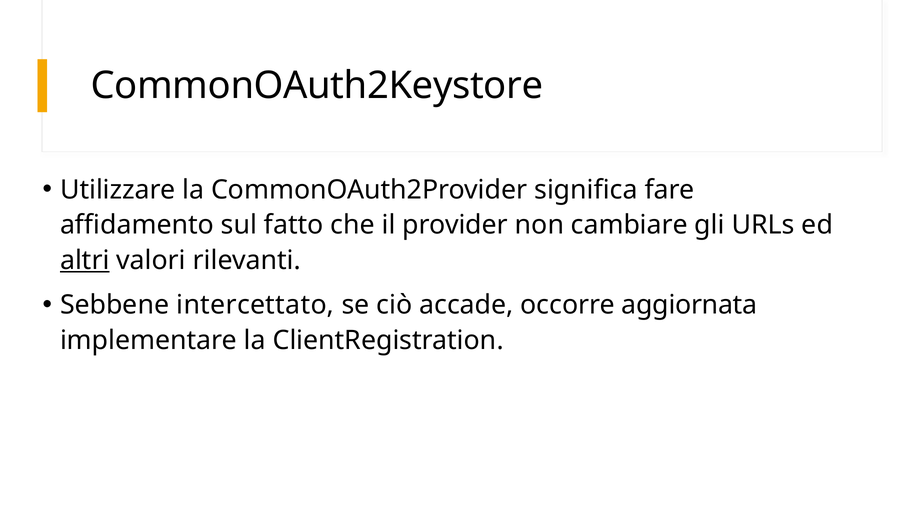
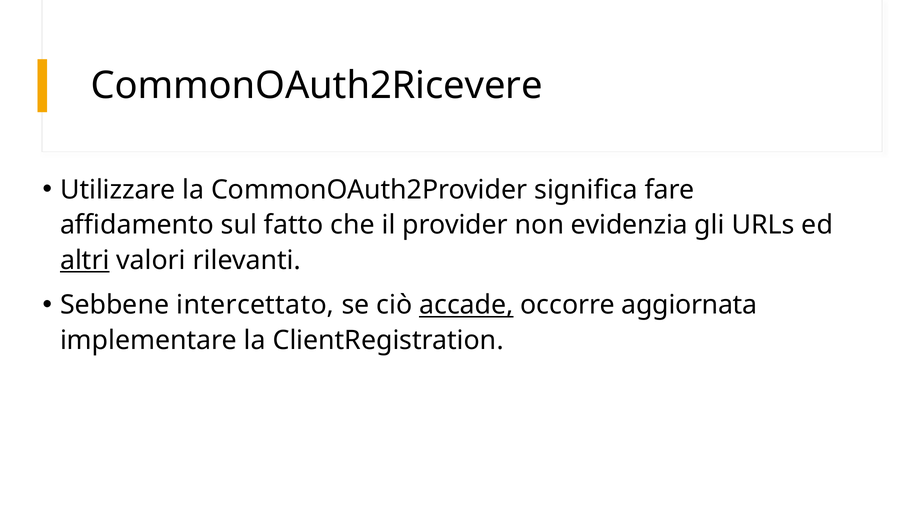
CommonOAuth2Keystore: CommonOAuth2Keystore -> CommonOAuth2Ricevere
cambiare: cambiare -> evidenzia
accade underline: none -> present
